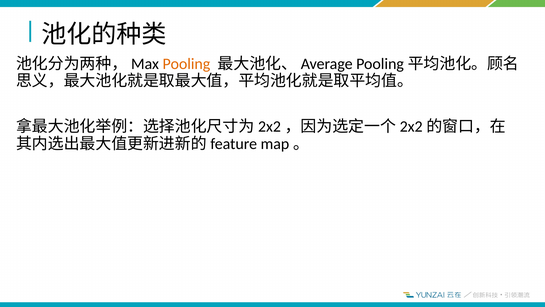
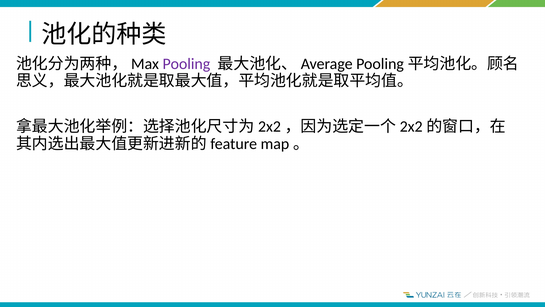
Pooling colour: orange -> purple
